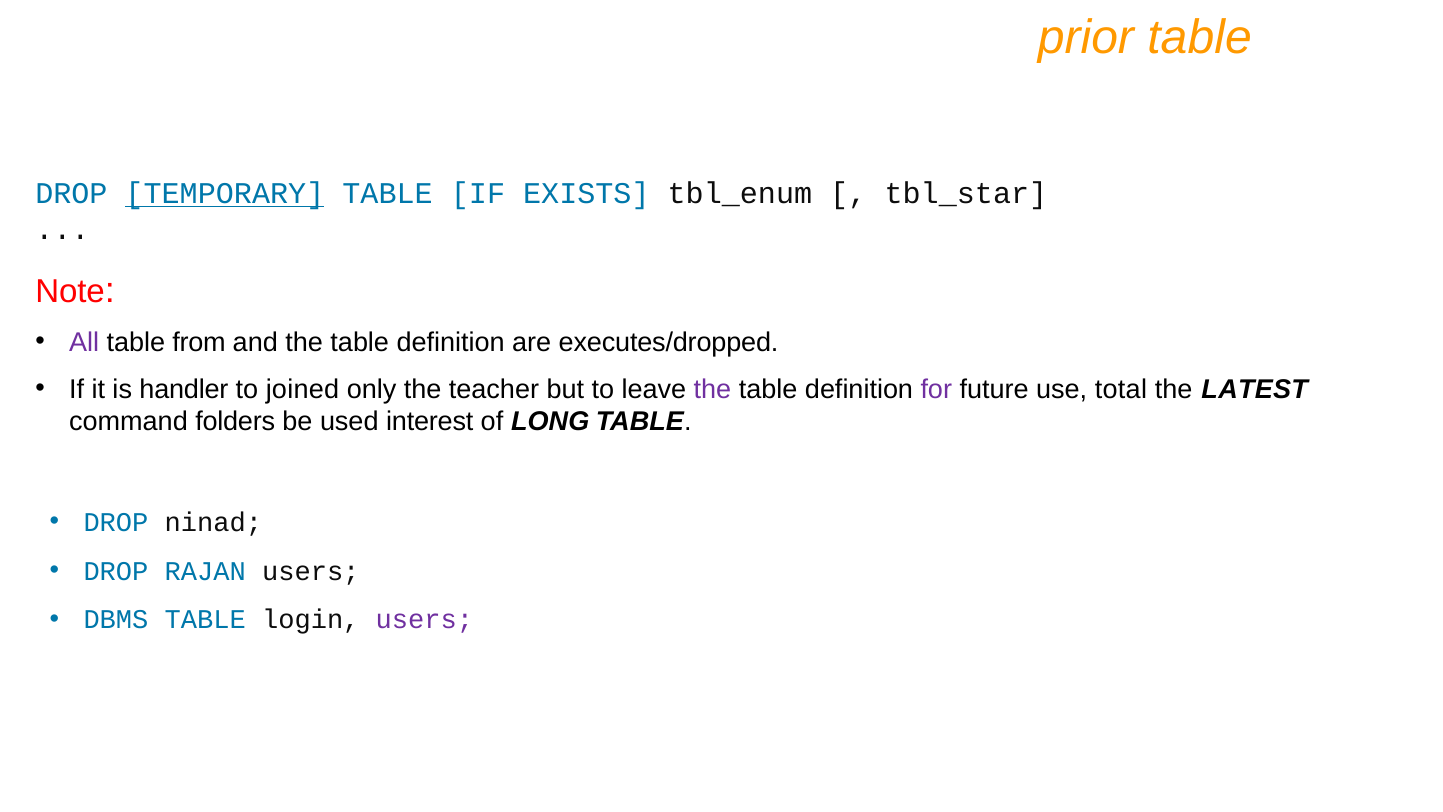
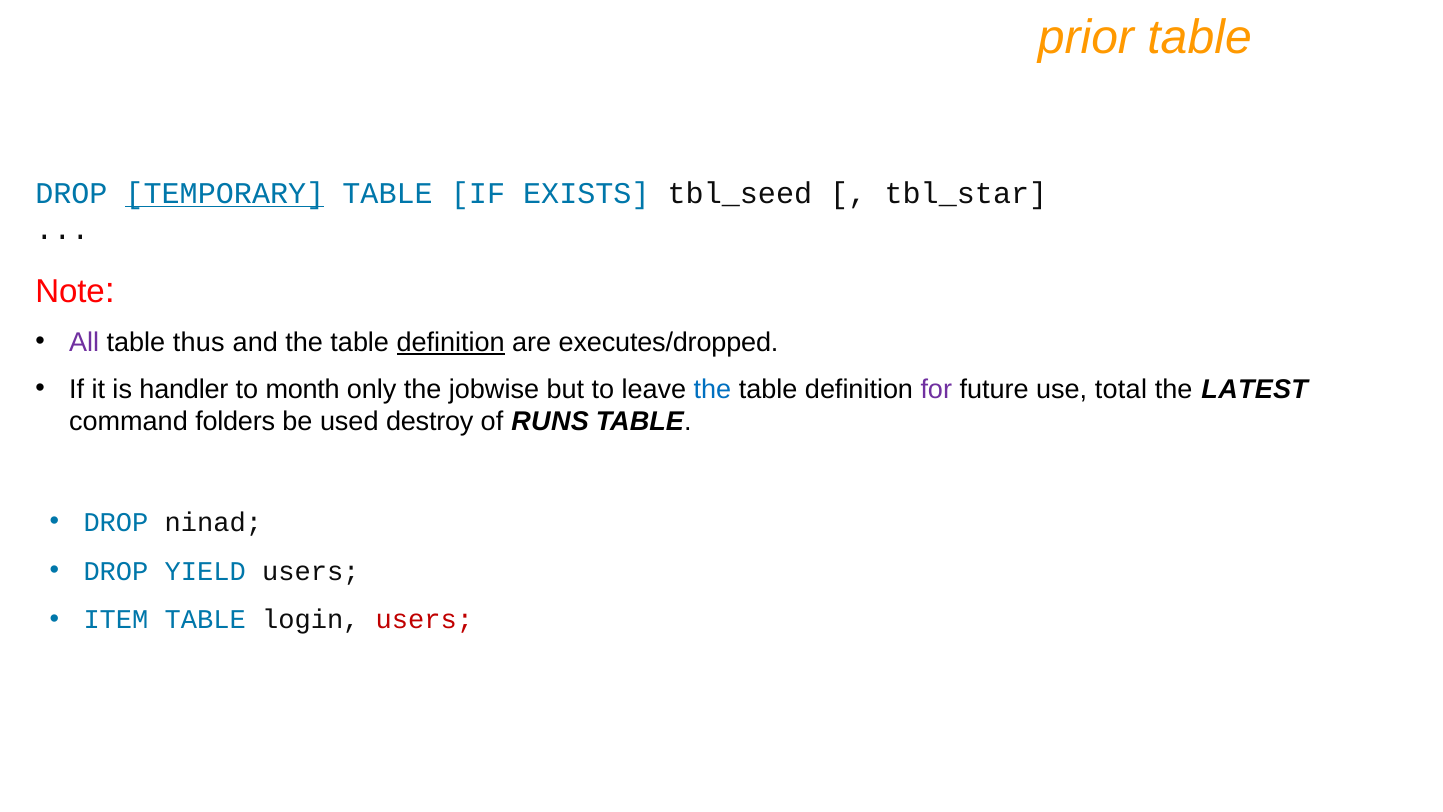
tbl_enum: tbl_enum -> tbl_seed
from: from -> thus
definition at (451, 342) underline: none -> present
joined: joined -> month
teacher: teacher -> jobwise
the at (713, 389) colour: purple -> blue
interest: interest -> destroy
LONG: LONG -> RUNS
RAJAN: RAJAN -> YIELD
DBMS: DBMS -> ITEM
users at (424, 620) colour: purple -> red
